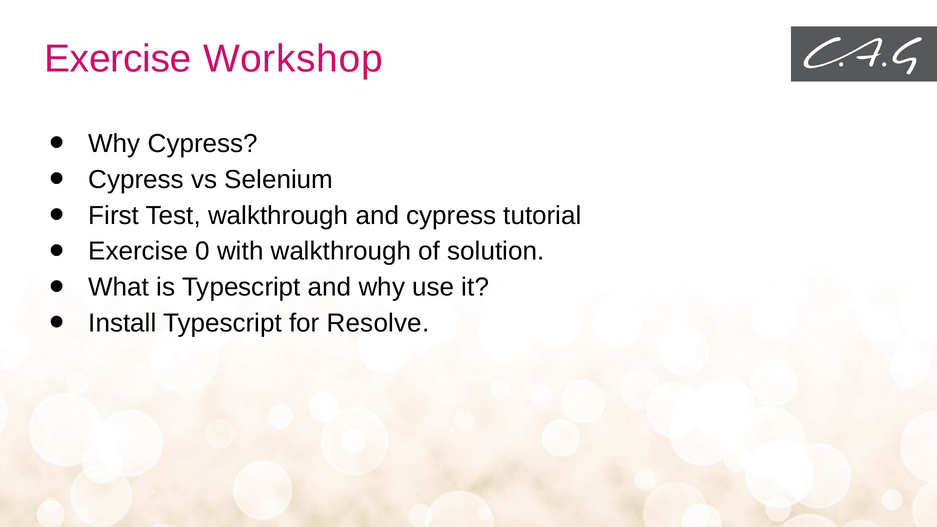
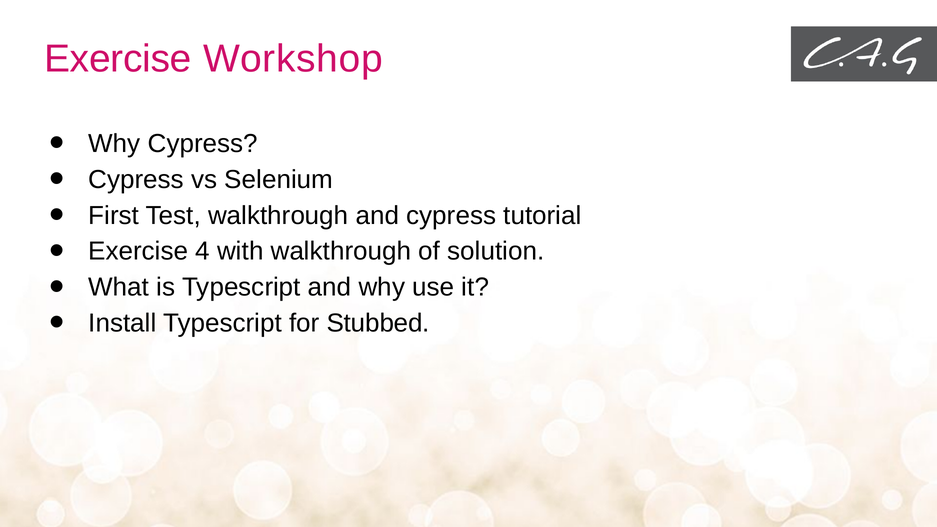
0: 0 -> 4
Resolve: Resolve -> Stubbed
